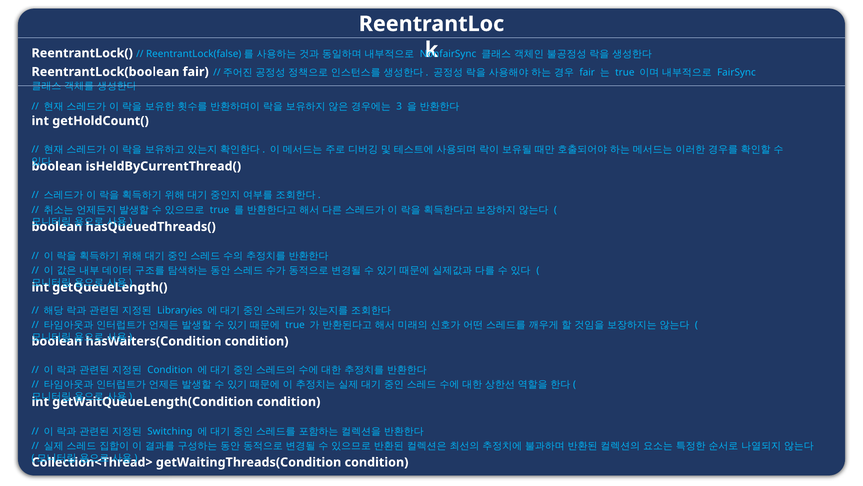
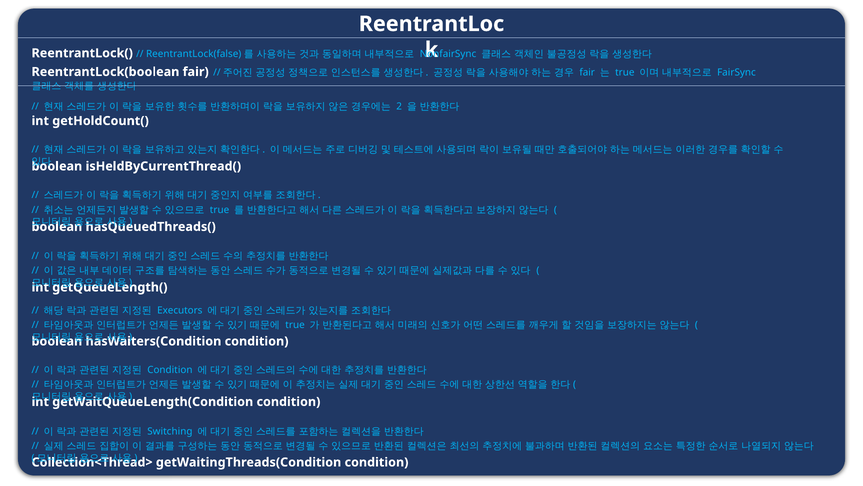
3: 3 -> 2
Libraryies: Libraryies -> Executors
